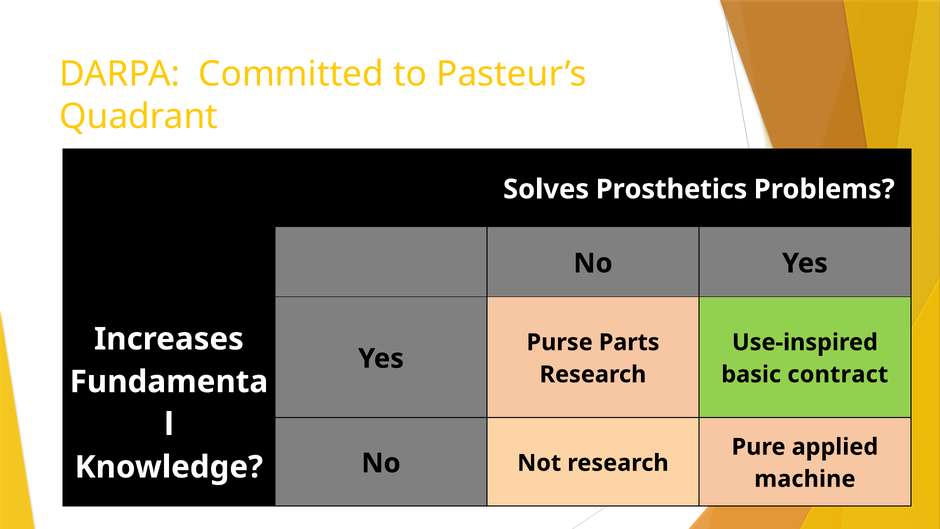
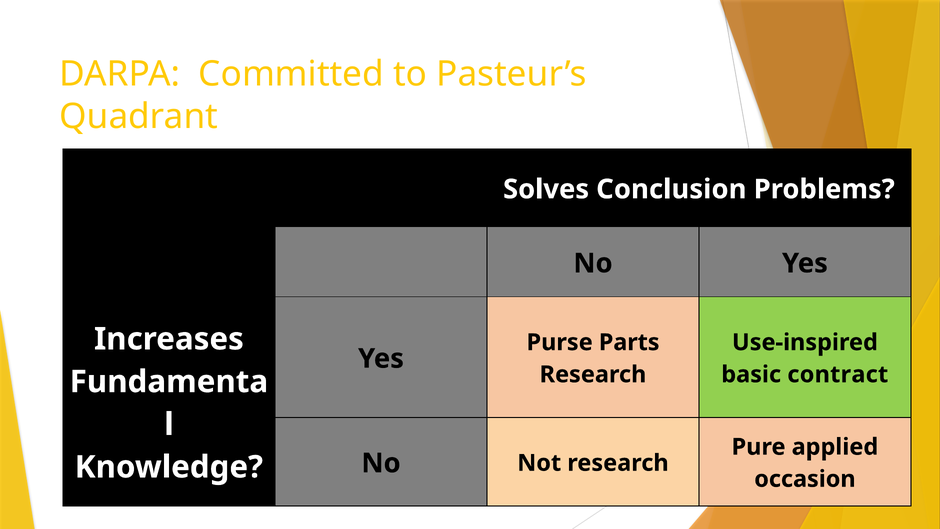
Prosthetics: Prosthetics -> Conclusion
machine: machine -> occasion
